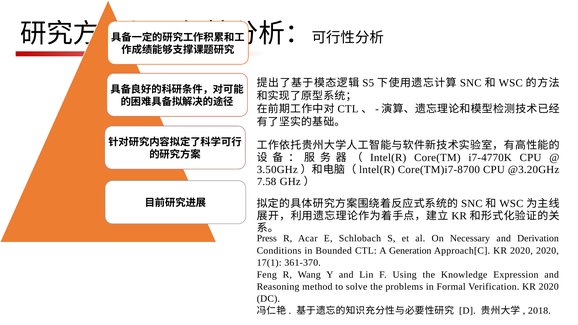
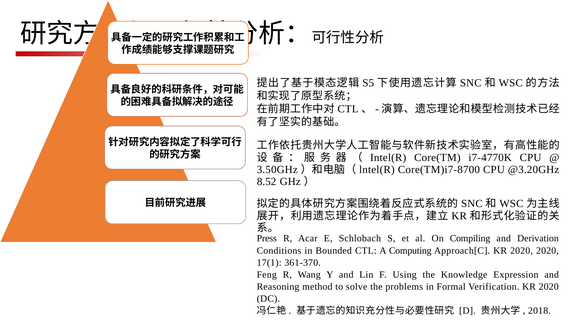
7.58: 7.58 -> 8.52
Necessary: Necessary -> Compiling
Generation: Generation -> Computing
